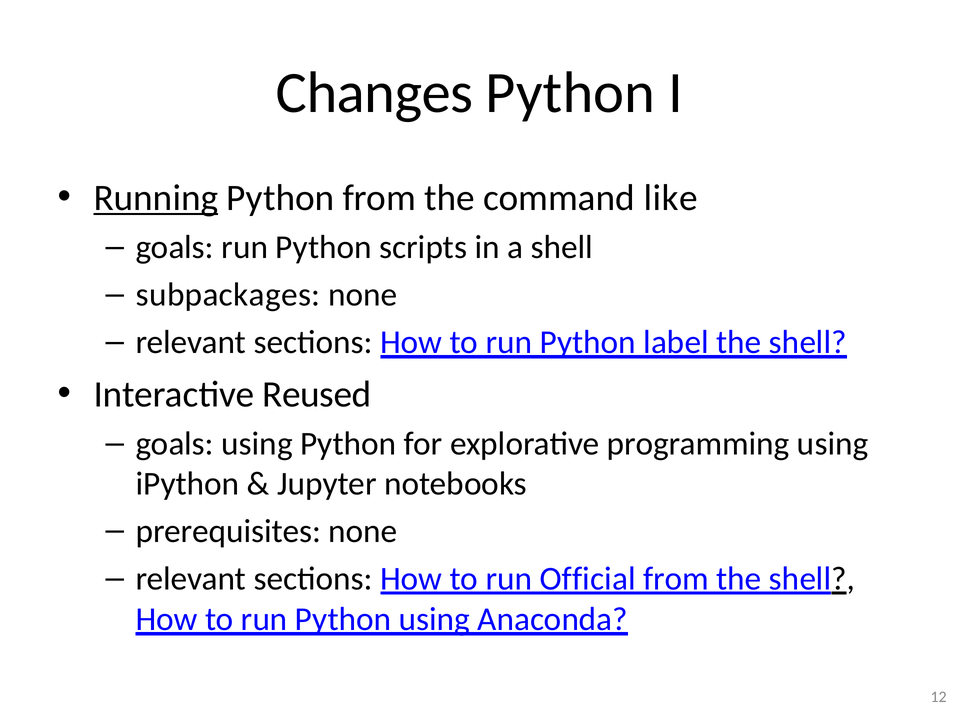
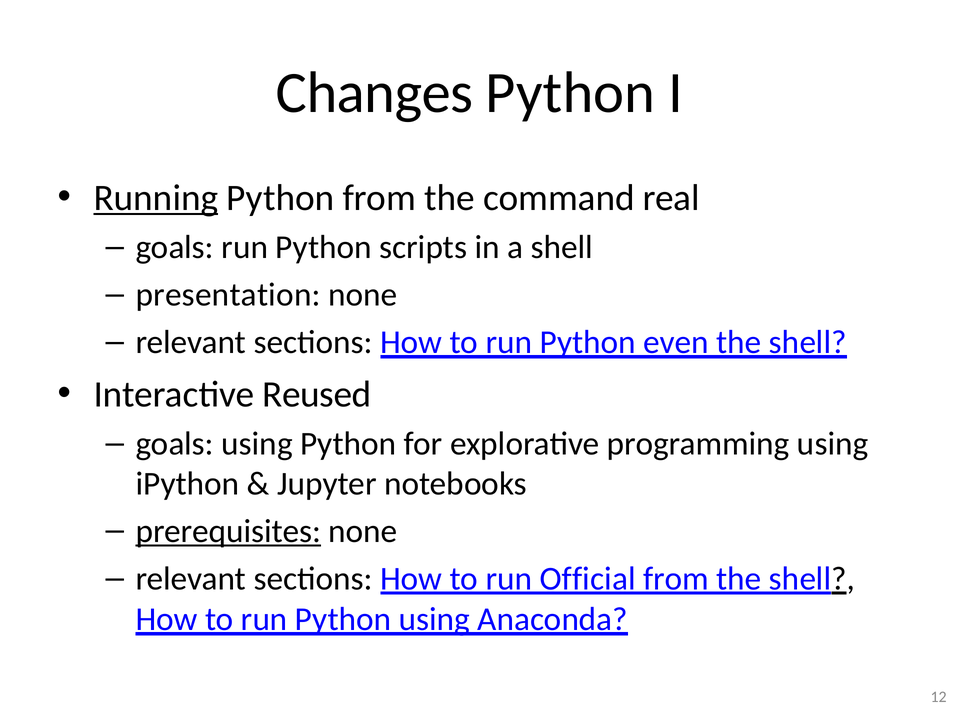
like: like -> real
subpackages: subpackages -> presentation
label: label -> even
prerequisites underline: none -> present
